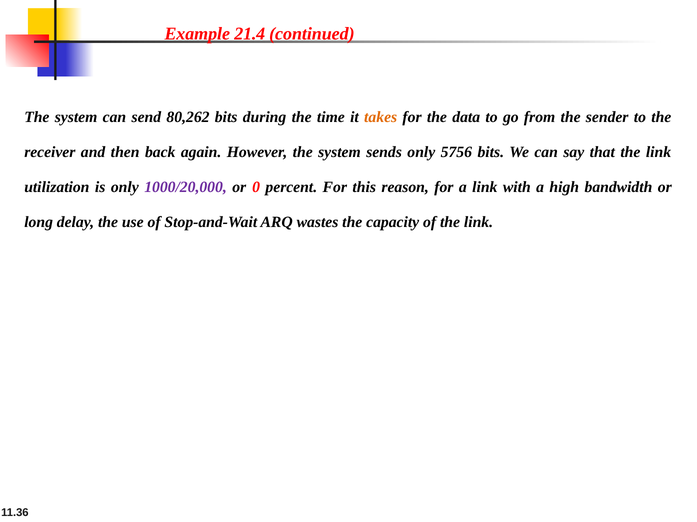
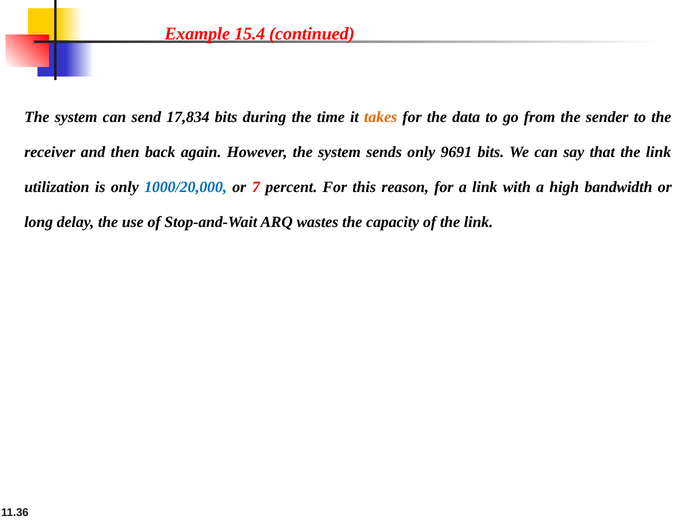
21.4: 21.4 -> 15.4
80,262: 80,262 -> 17,834
5756: 5756 -> 9691
1000/20,000 colour: purple -> blue
0: 0 -> 7
